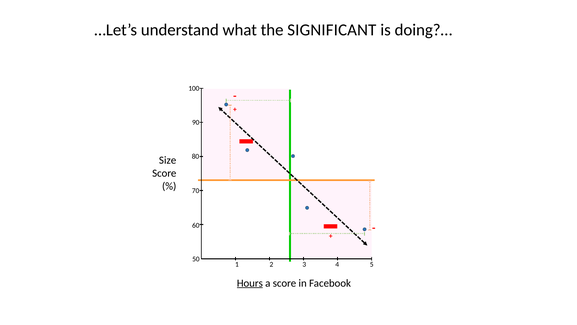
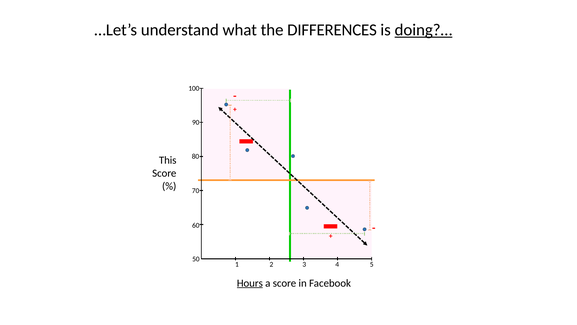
SIGNIFICANT: SIGNIFICANT -> DIFFERENCES
doing?… underline: none -> present
Size: Size -> This
